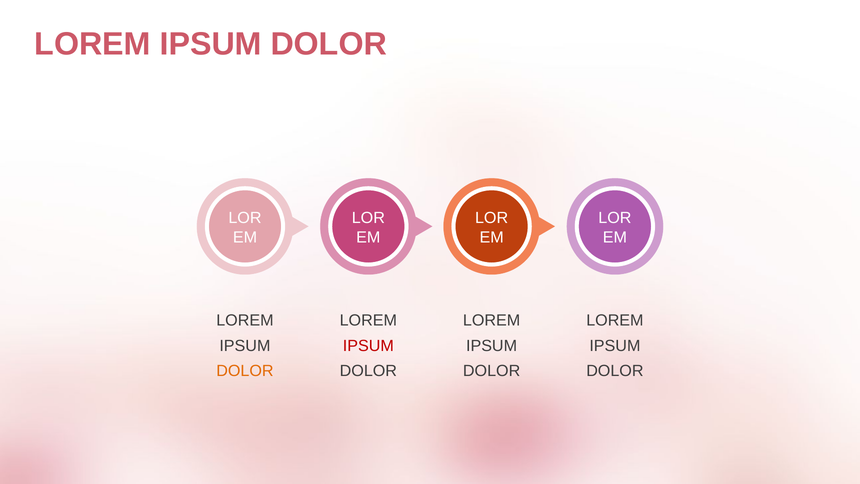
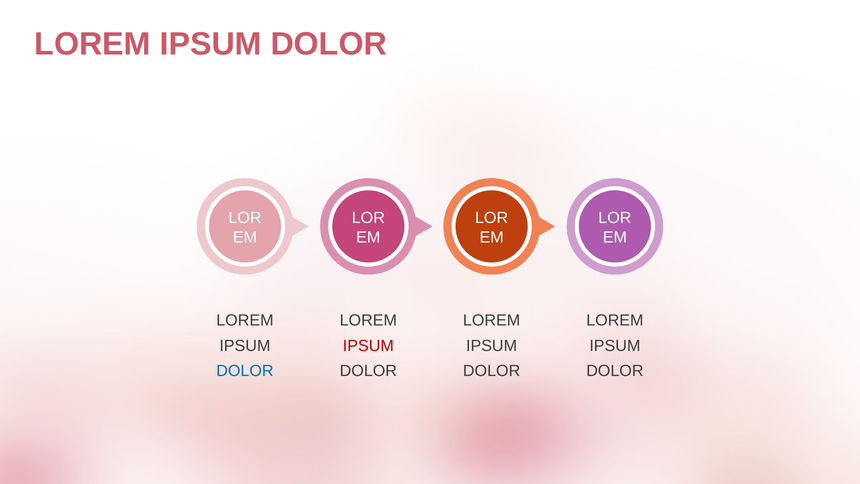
DOLOR at (245, 371) colour: orange -> blue
